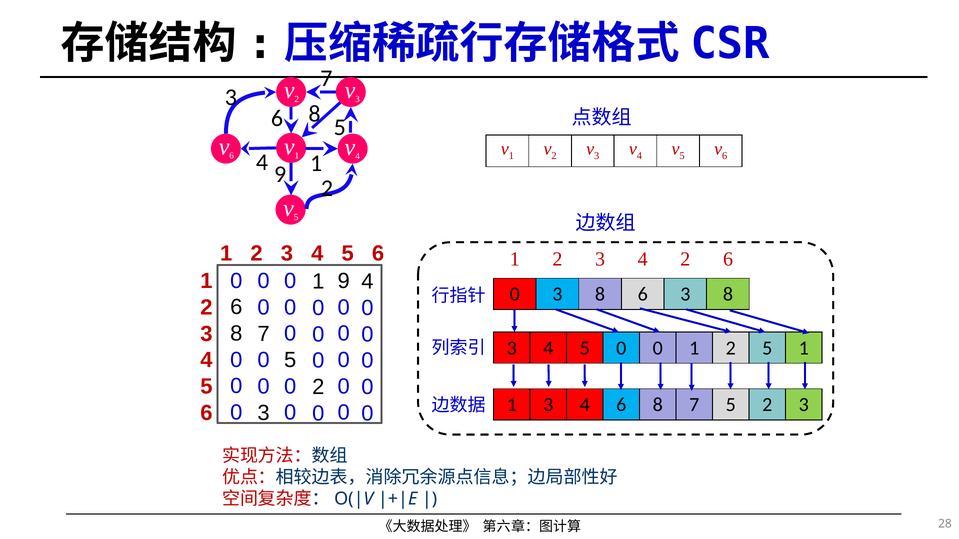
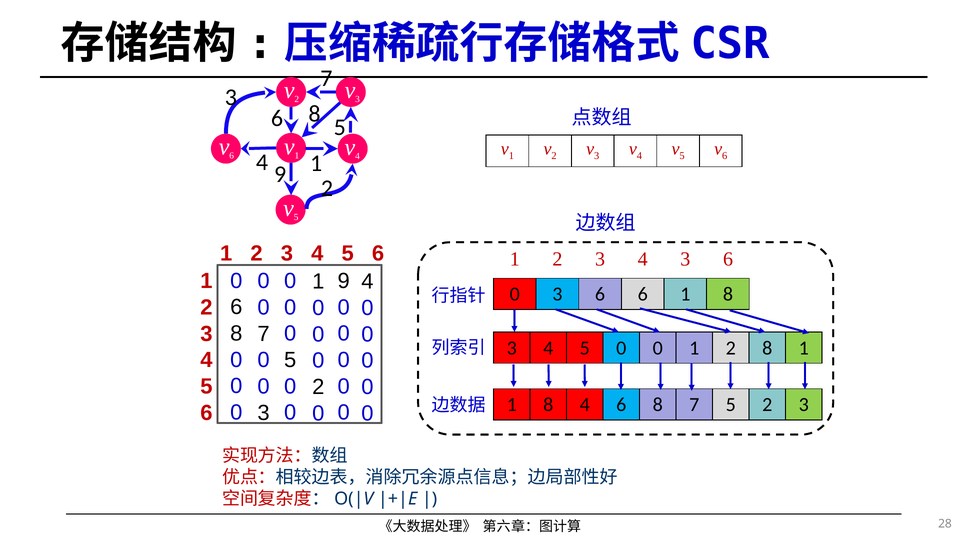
4 2: 2 -> 3
0 3 8: 8 -> 6
3 at (685, 295): 3 -> 1
2 5: 5 -> 8
3 at (548, 405): 3 -> 8
